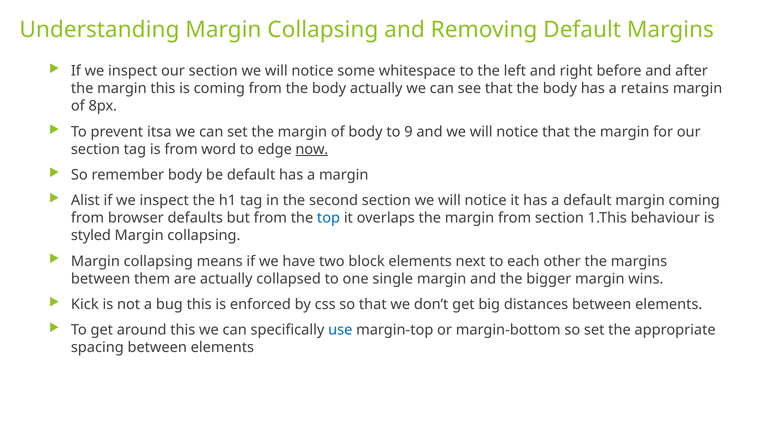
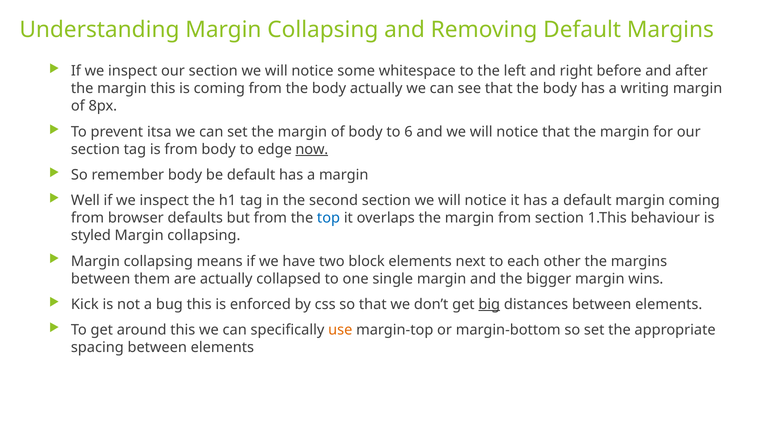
retains: retains -> writing
9: 9 -> 6
from word: word -> body
Alist: Alist -> Well
big underline: none -> present
use colour: blue -> orange
